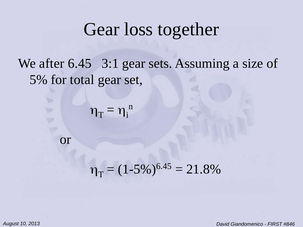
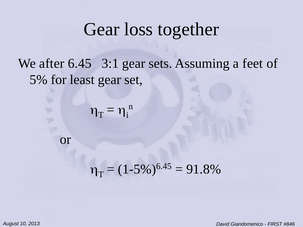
size: size -> feet
total: total -> least
21.8%: 21.8% -> 91.8%
